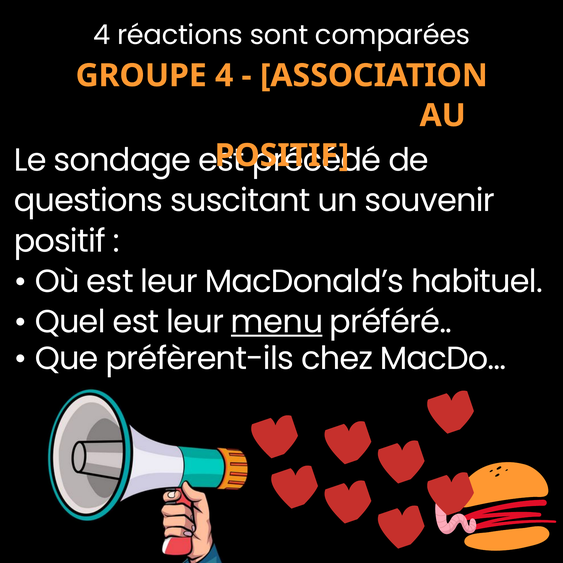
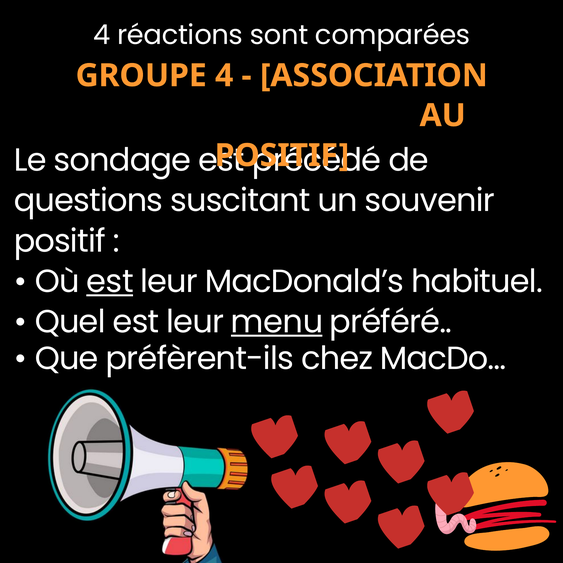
est at (110, 282) underline: none -> present
